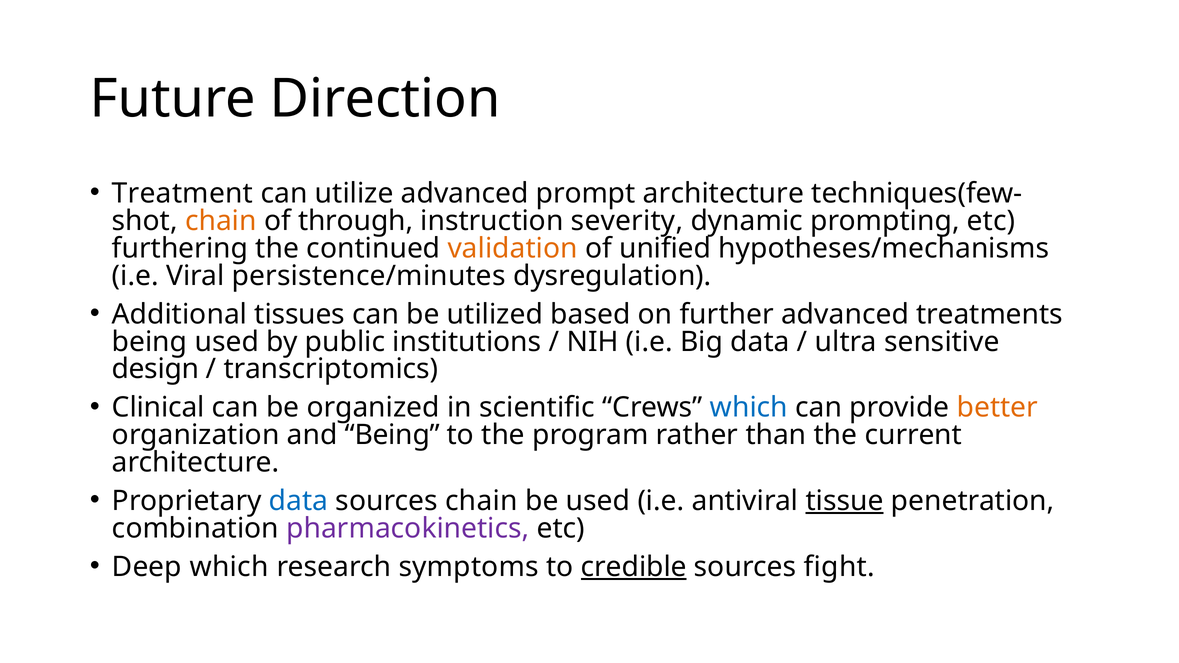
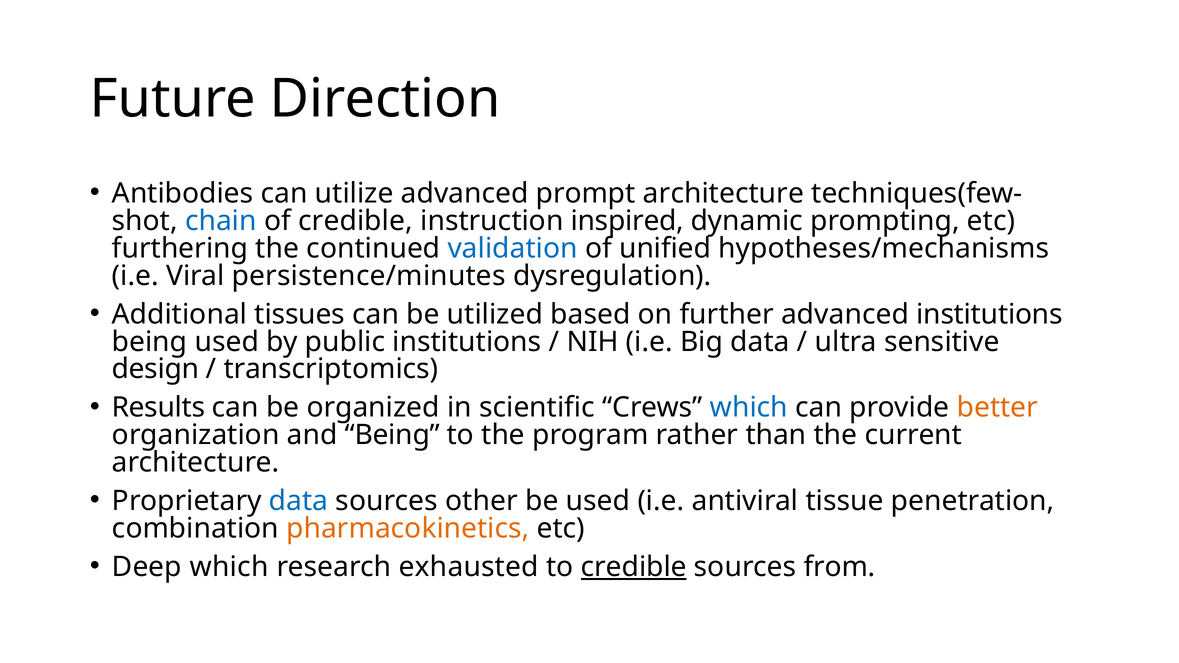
Treatment: Treatment -> Antibodies
chain at (221, 221) colour: orange -> blue
of through: through -> credible
severity: severity -> inspired
validation colour: orange -> blue
advanced treatments: treatments -> institutions
Clinical: Clinical -> Results
sources chain: chain -> other
tissue underline: present -> none
pharmacokinetics colour: purple -> orange
symptoms: symptoms -> exhausted
fight: fight -> from
